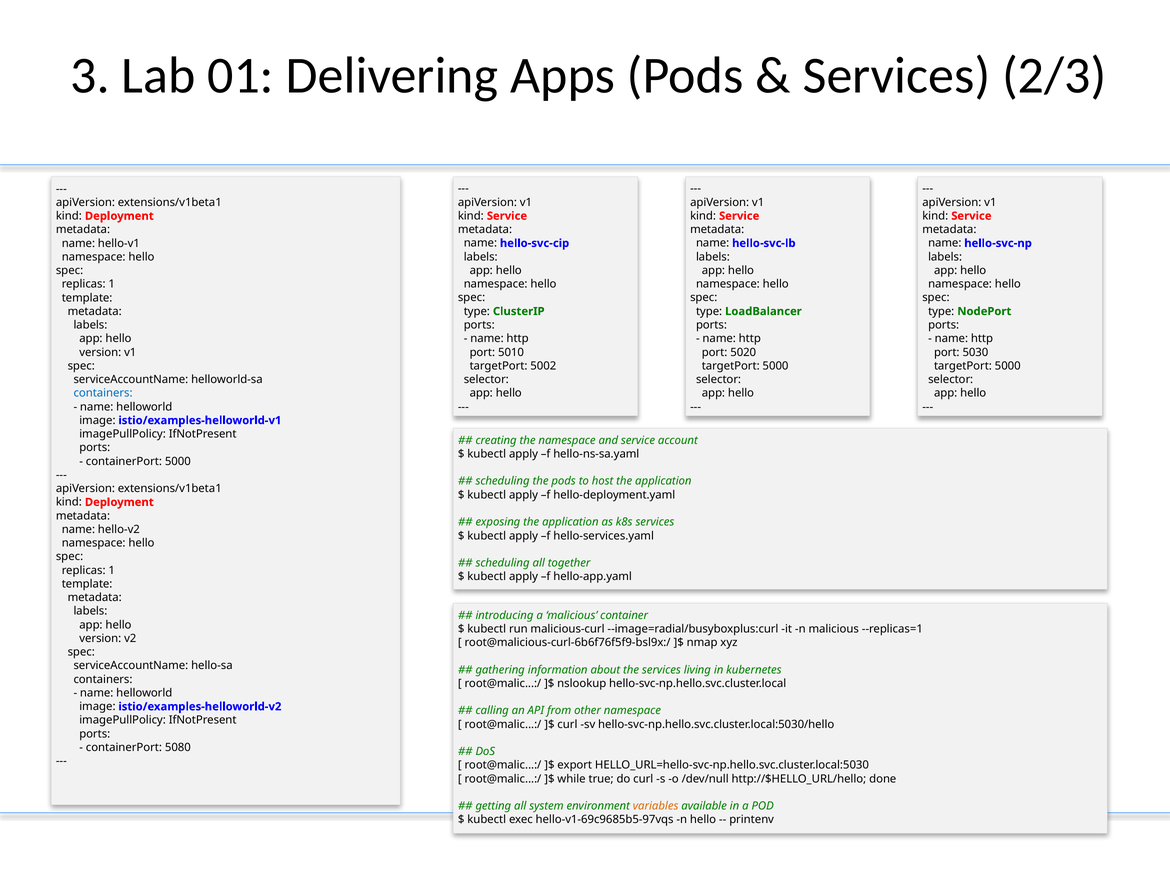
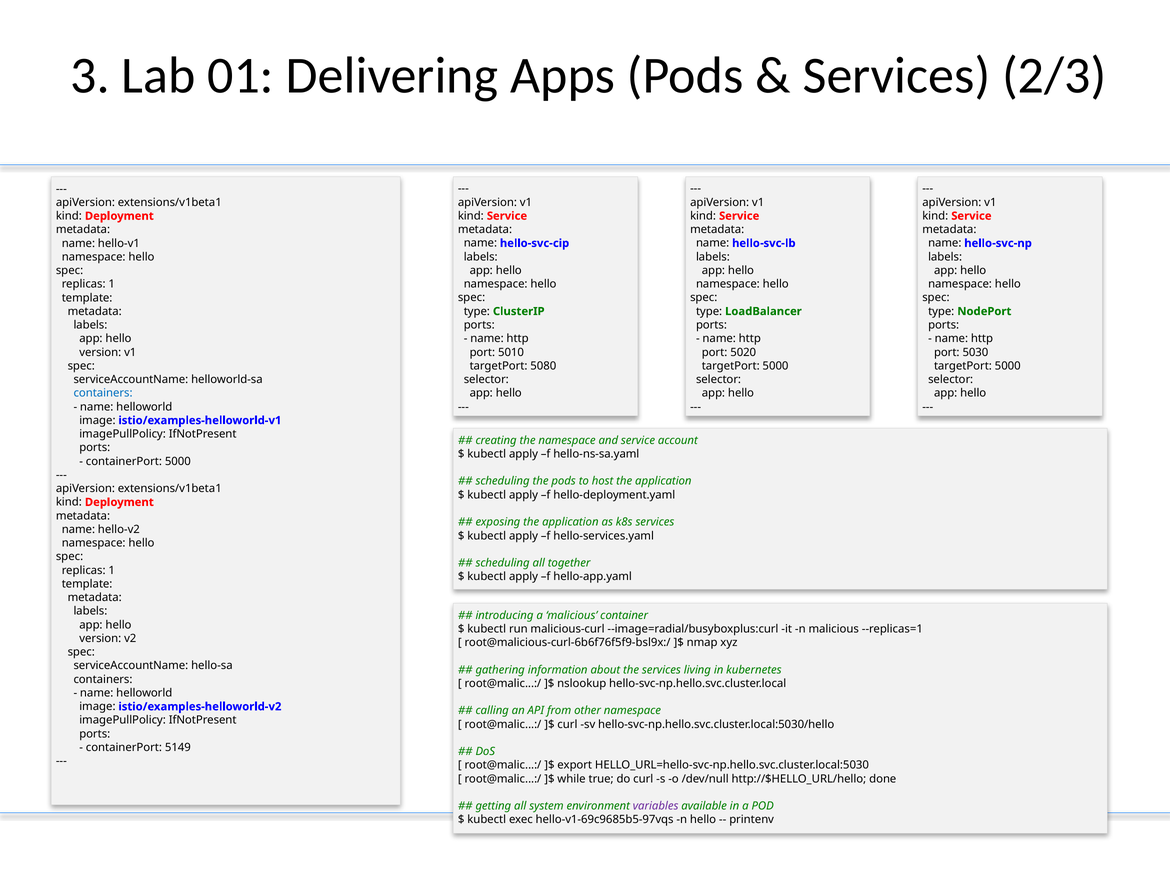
5002: 5002 -> 5080
5080: 5080 -> 5149
variables colour: orange -> purple
